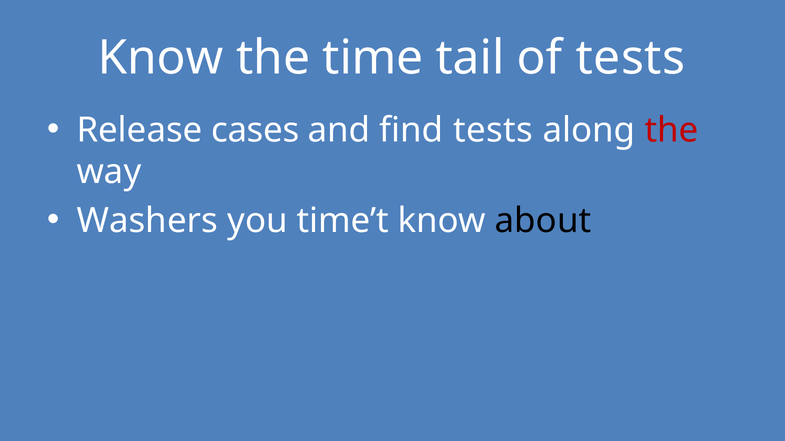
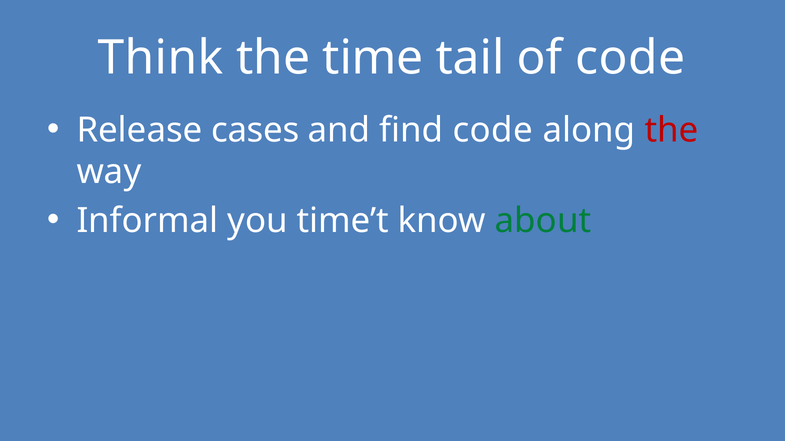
Know at (161, 58): Know -> Think
of tests: tests -> code
find tests: tests -> code
Washers: Washers -> Informal
about colour: black -> green
